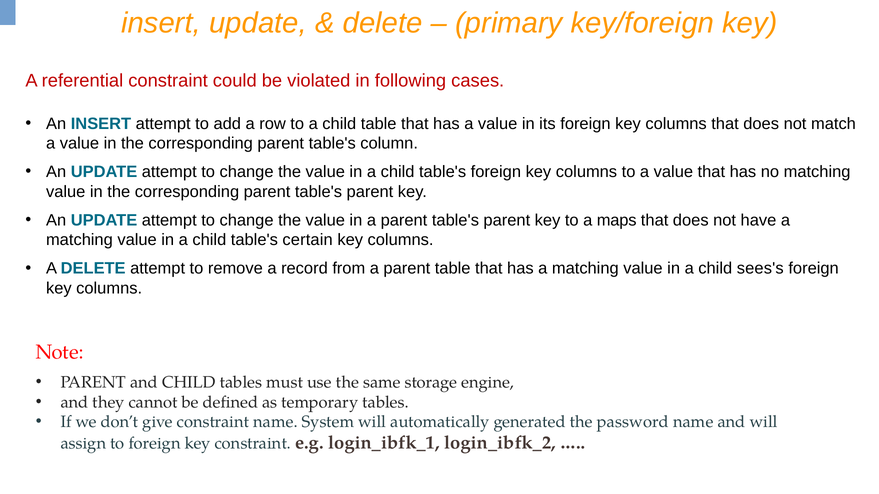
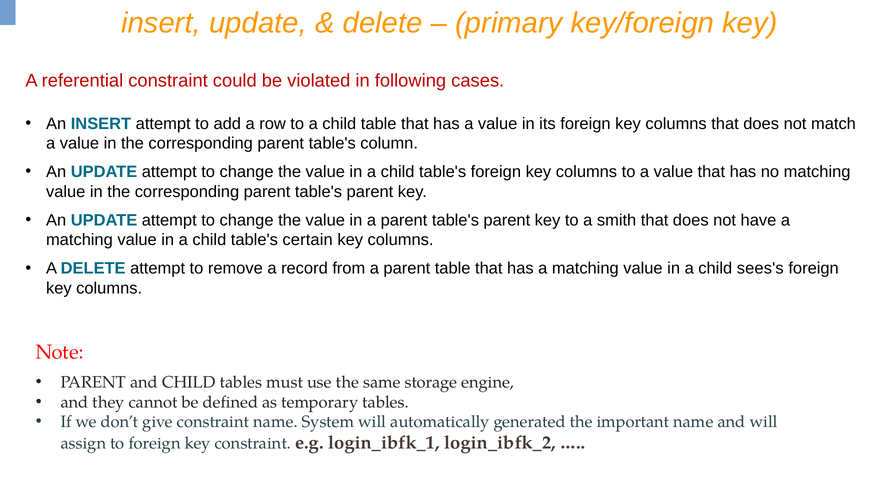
maps: maps -> smith
password: password -> important
